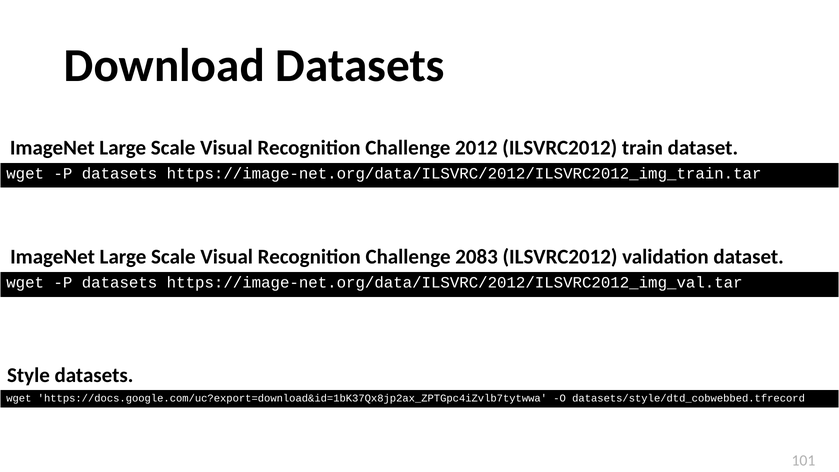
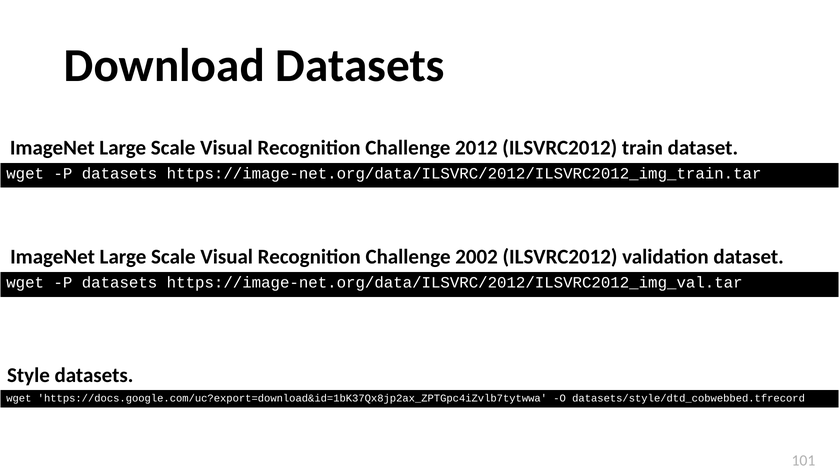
2083: 2083 -> 2002
